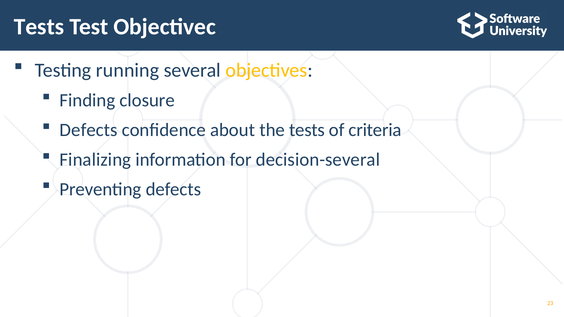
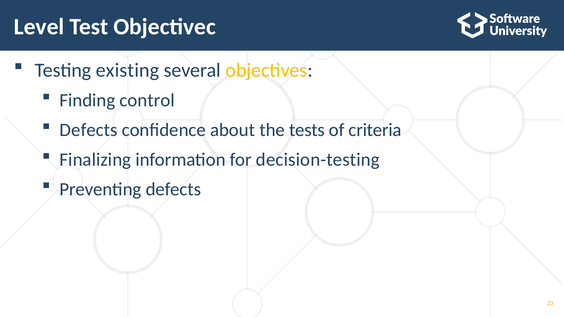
Tests at (39, 27): Tests -> Level
running: running -> existing
closure: closure -> control
decision-several: decision-several -> decision-testing
